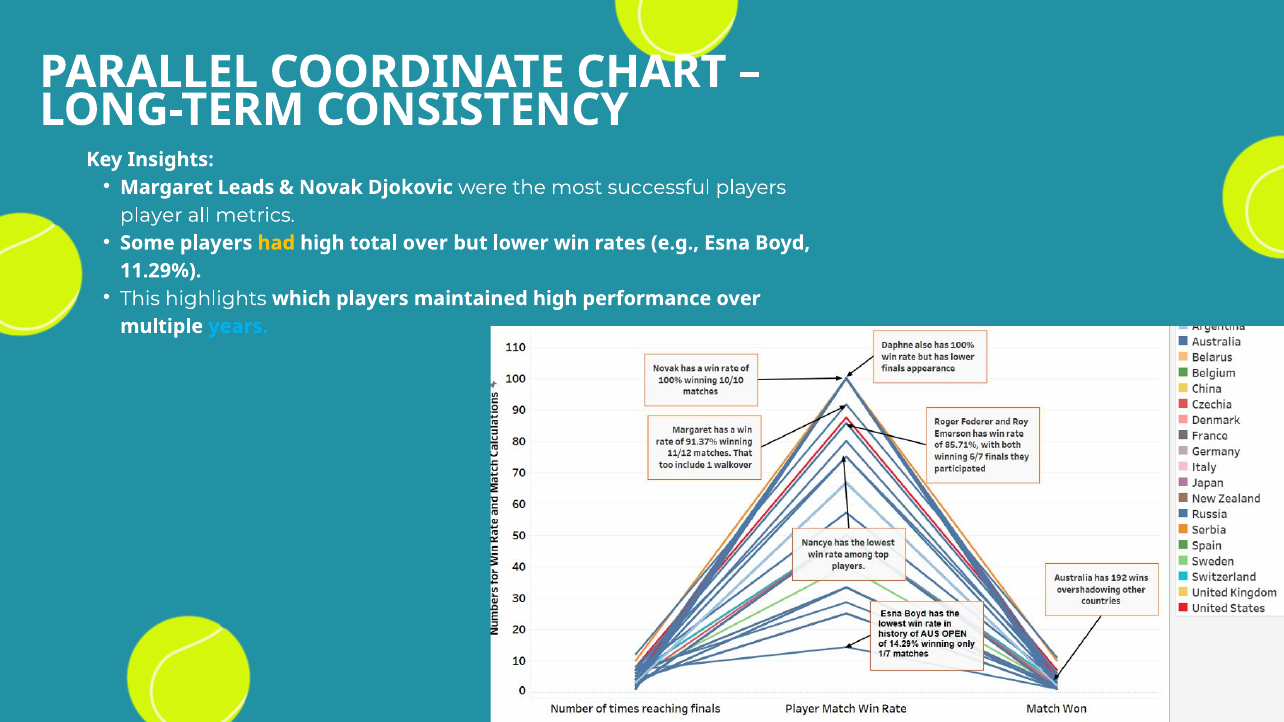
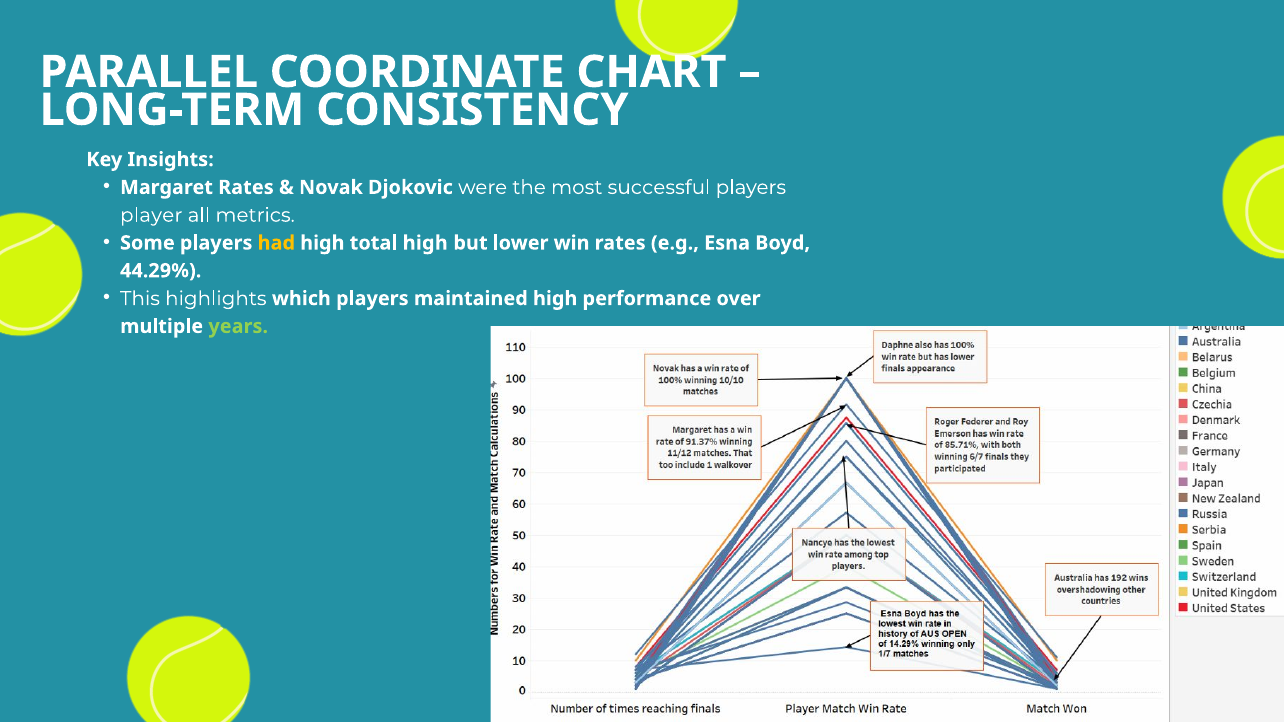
Margaret Leads: Leads -> Rates
total over: over -> high
11.29%: 11.29% -> 44.29%
years colour: light blue -> light green
